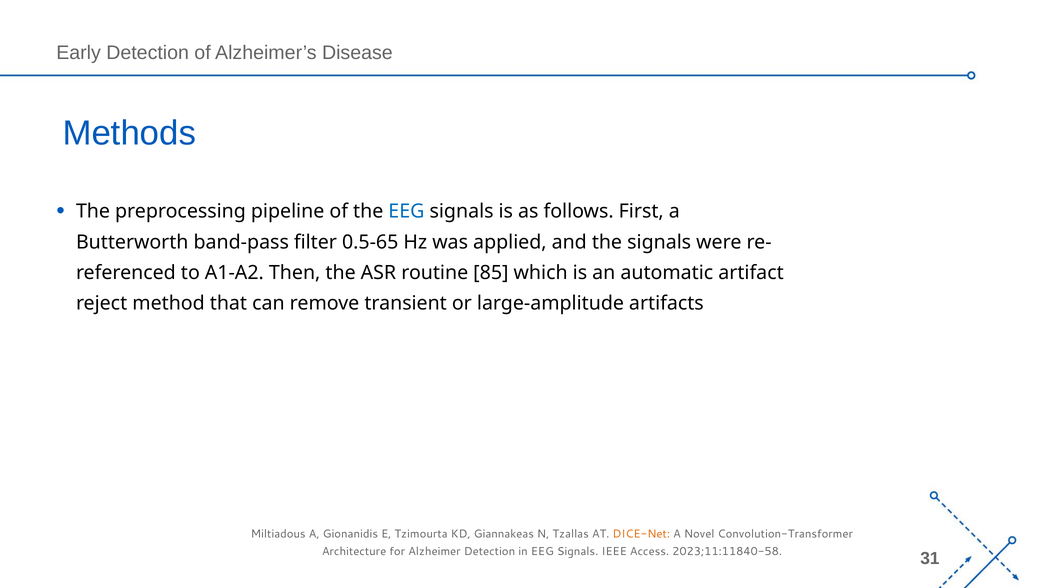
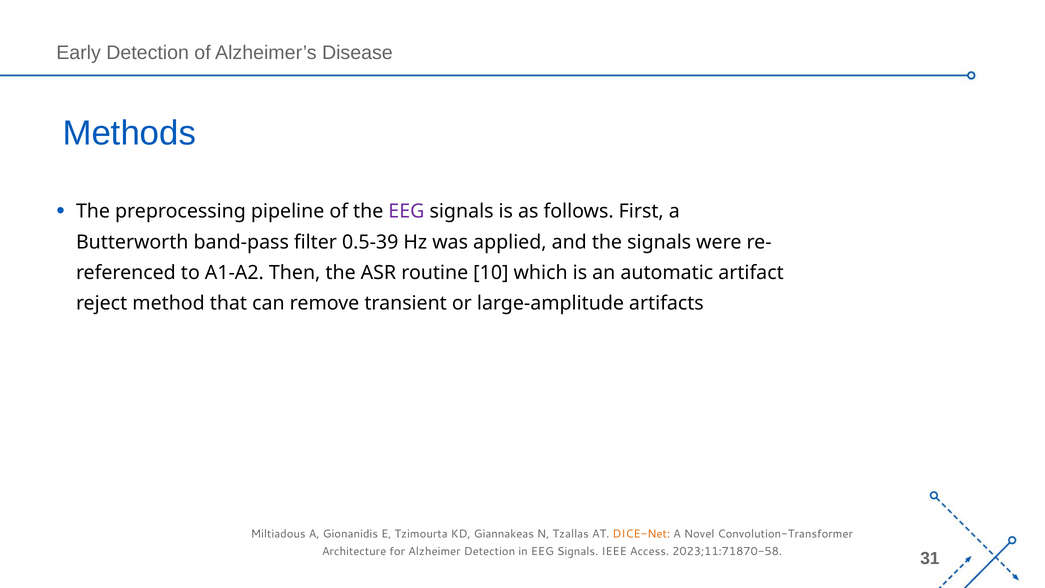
EEG at (406, 211) colour: blue -> purple
0.5-65: 0.5-65 -> 0.5-39
85: 85 -> 10
2023;11:11840-58: 2023;11:11840-58 -> 2023;11:71870-58
